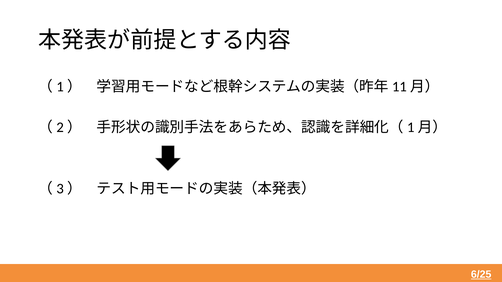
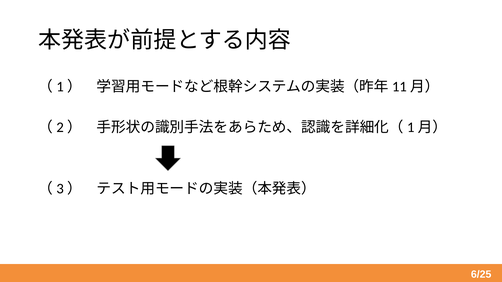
6/25 underline: present -> none
